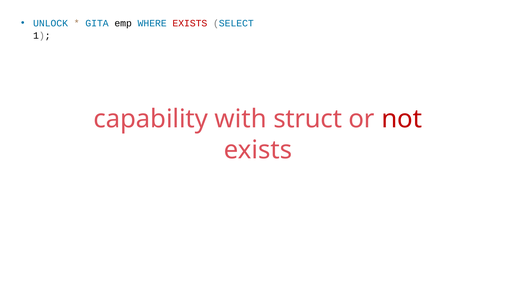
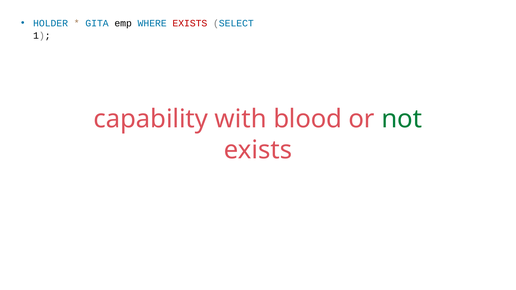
UNLOCK: UNLOCK -> HOLDER
struct: struct -> blood
not colour: red -> green
